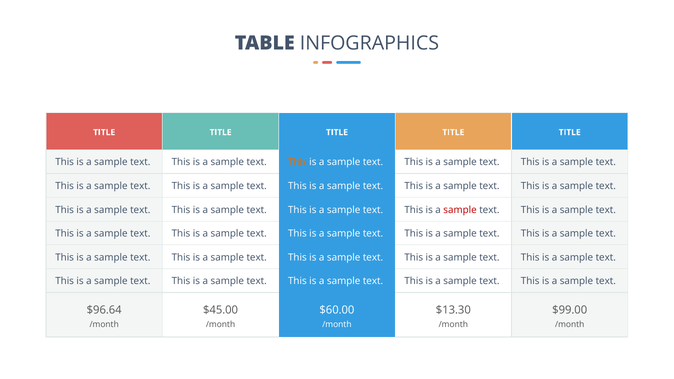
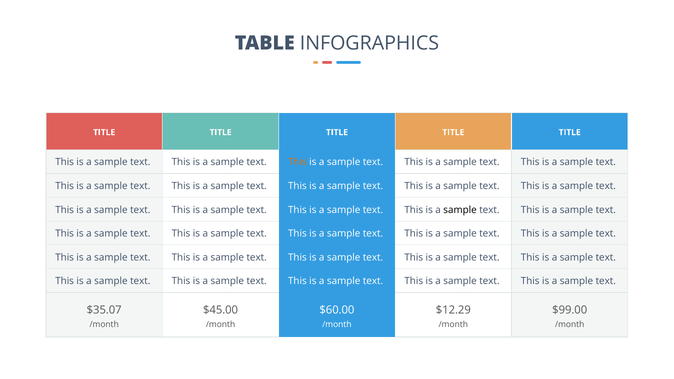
sample at (460, 210) colour: red -> black
$96.64: $96.64 -> $35.07
$13.30: $13.30 -> $12.29
